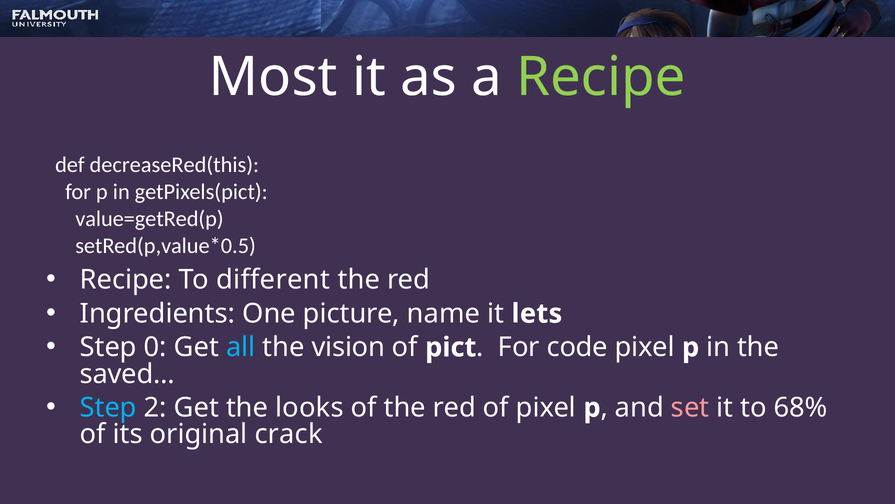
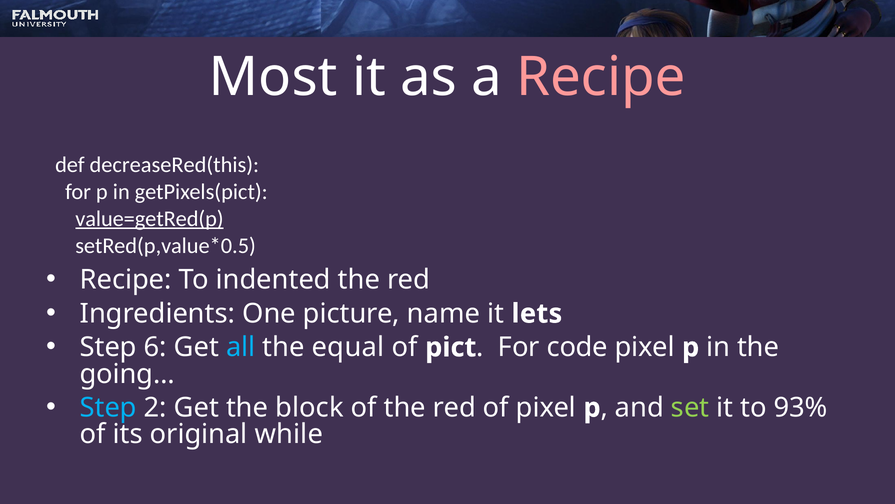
Recipe at (601, 77) colour: light green -> pink
value=getRed(p underline: none -> present
different: different -> indented
0: 0 -> 6
vision: vision -> equal
saved…: saved… -> going…
looks: looks -> block
set colour: pink -> light green
68%: 68% -> 93%
crack: crack -> while
